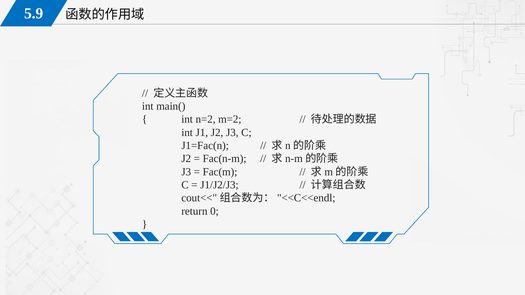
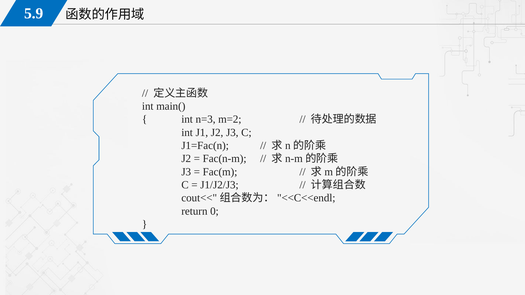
n=2: n=2 -> n=3
